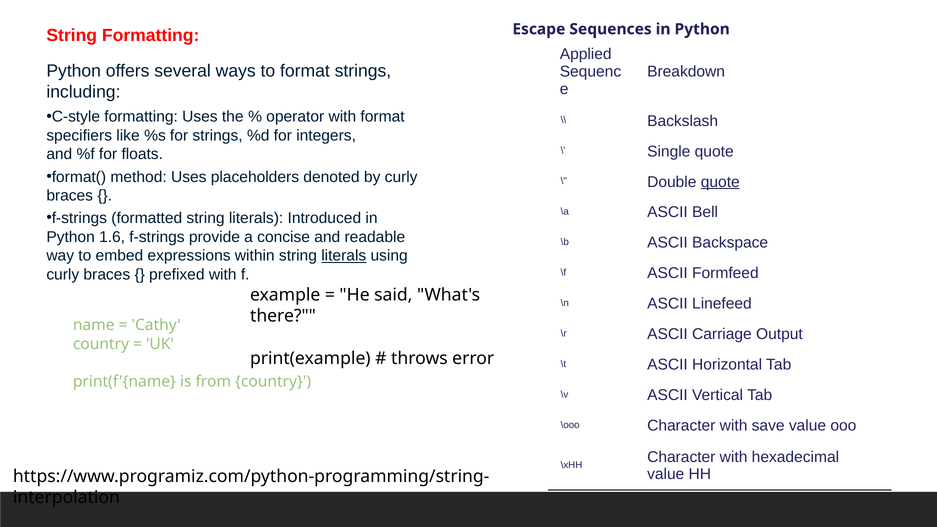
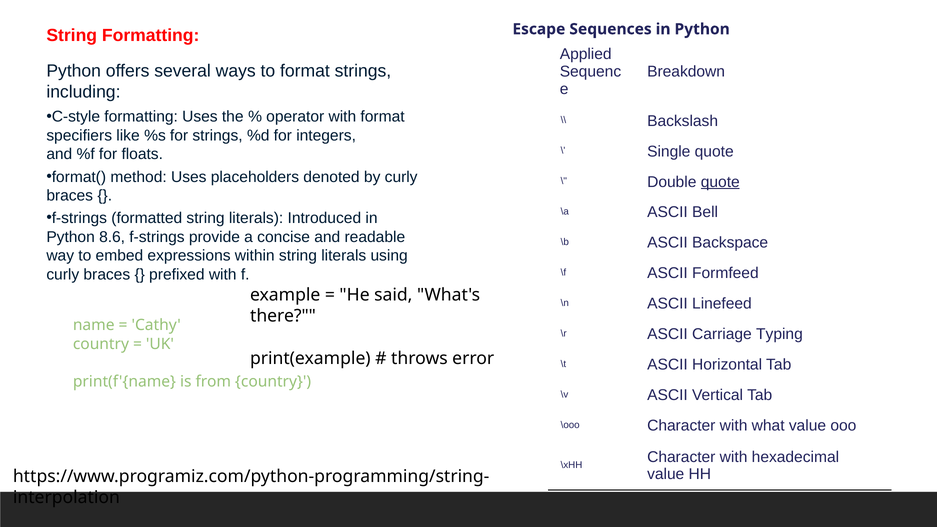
1.6: 1.6 -> 8.6
literals at (344, 256) underline: present -> none
Output: Output -> Typing
save: save -> what
